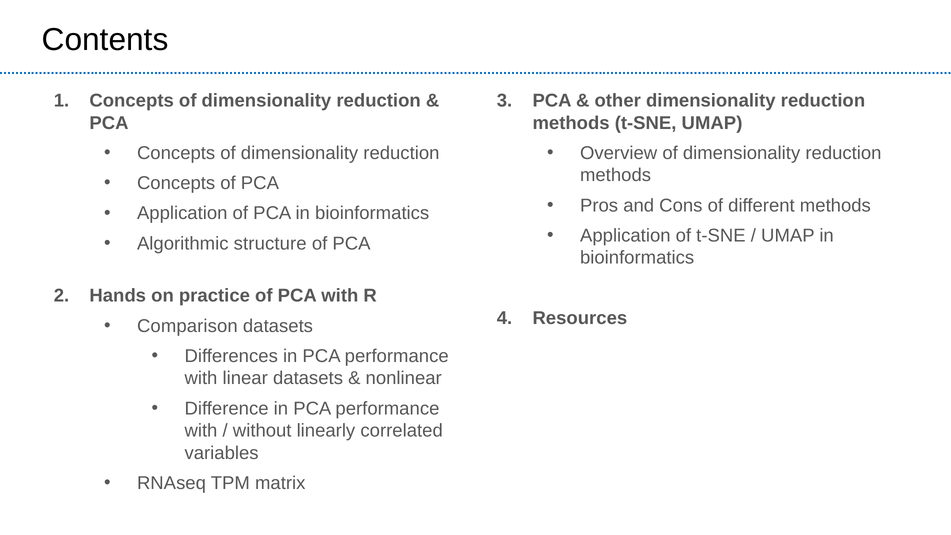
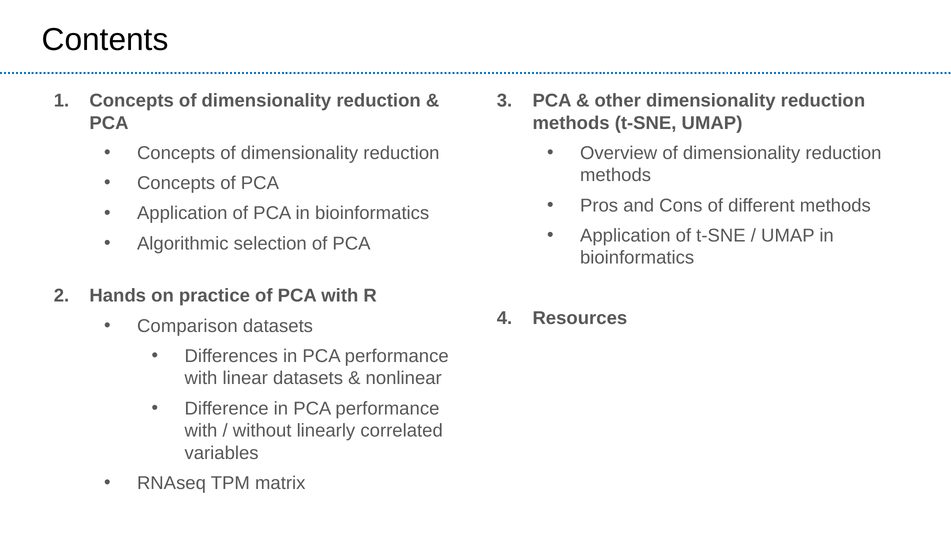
structure: structure -> selection
